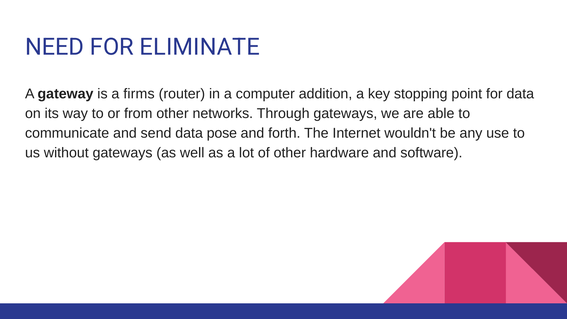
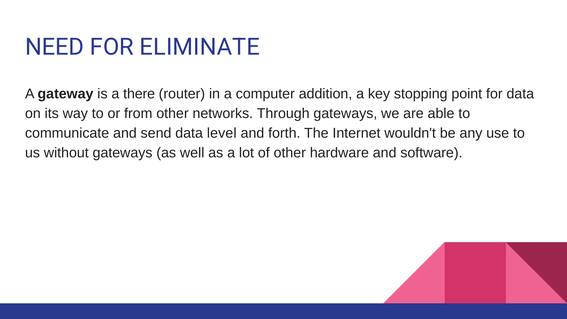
firms: firms -> there
pose: pose -> level
